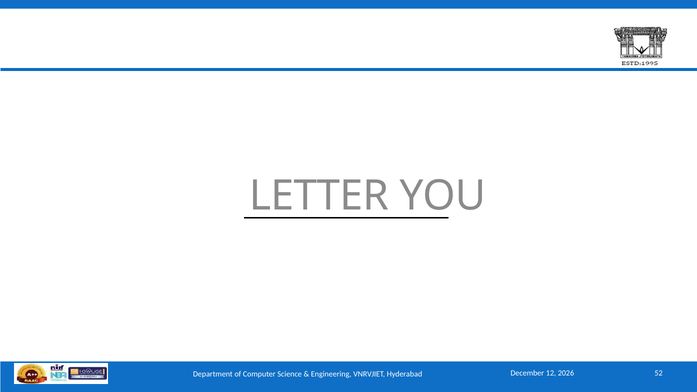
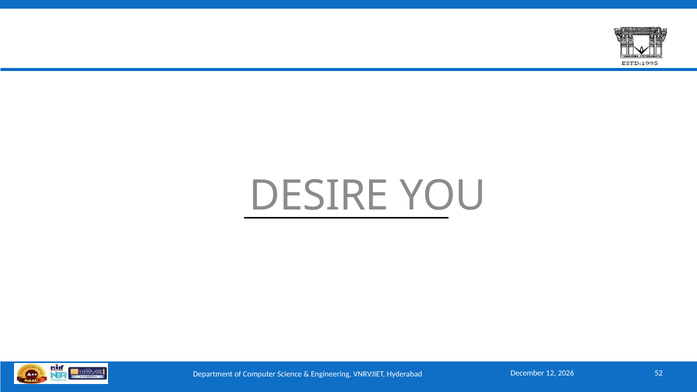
LETTER: LETTER -> DESIRE
